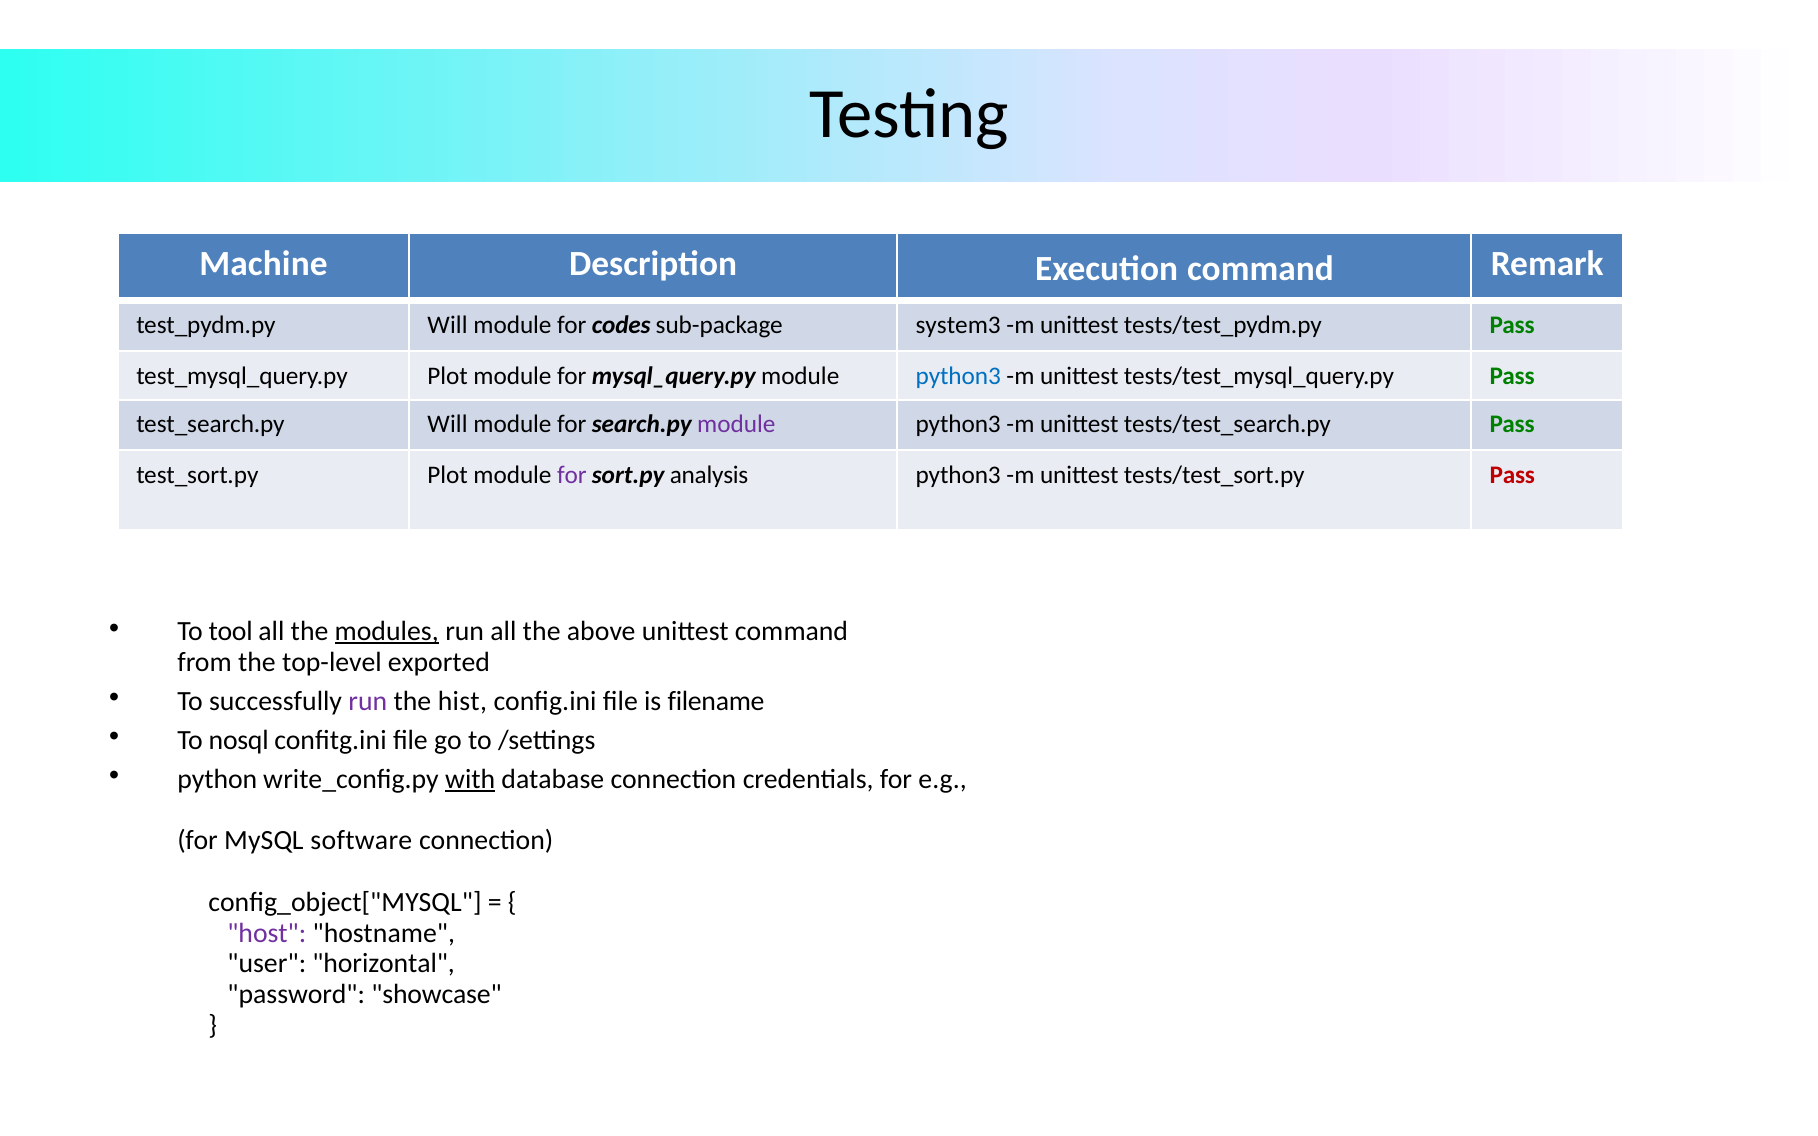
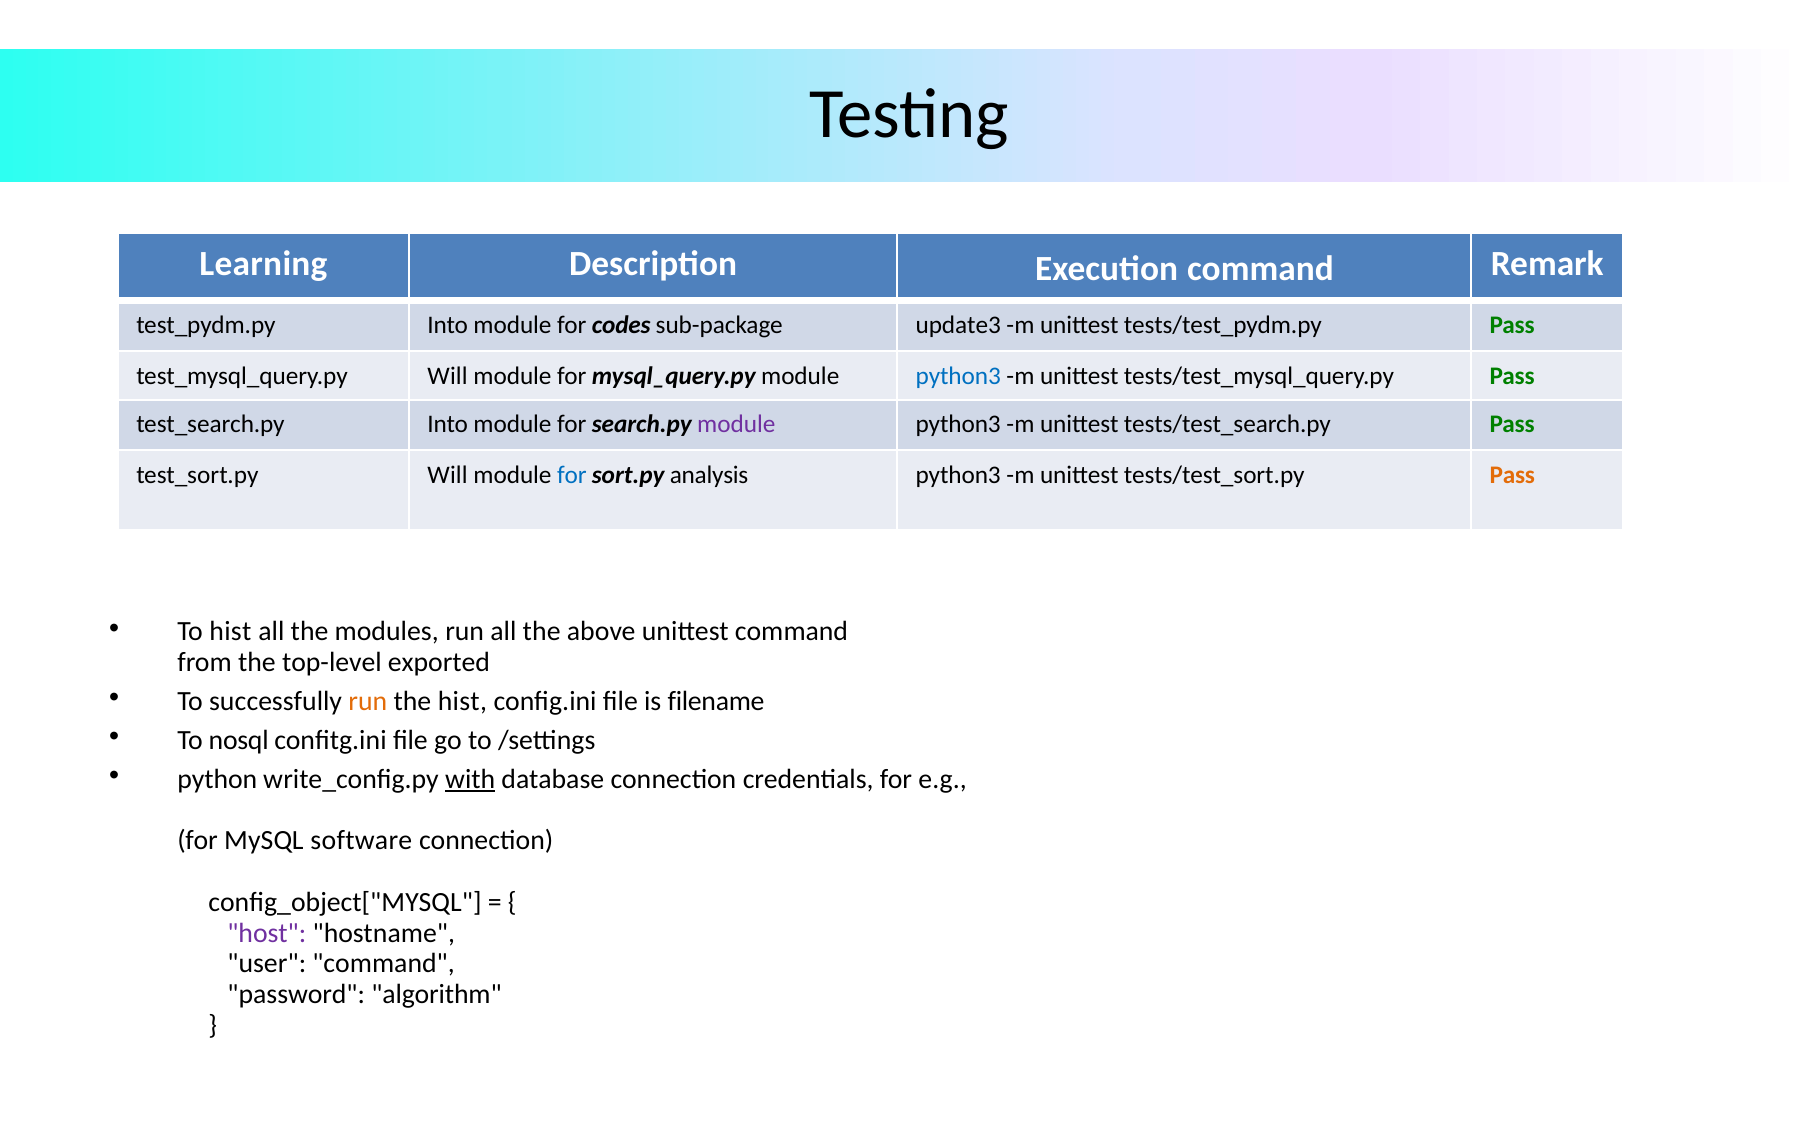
Machine: Machine -> Learning
Will at (448, 325): Will -> Into
system3: system3 -> update3
Plot at (448, 376): Plot -> Will
Will at (448, 425): Will -> Into
Plot at (448, 475): Plot -> Will
for at (572, 475) colour: purple -> blue
Pass at (1512, 475) colour: red -> orange
To tool: tool -> hist
modules underline: present -> none
run at (368, 701) colour: purple -> orange
user horizontal: horizontal -> command
showcase: showcase -> algorithm
